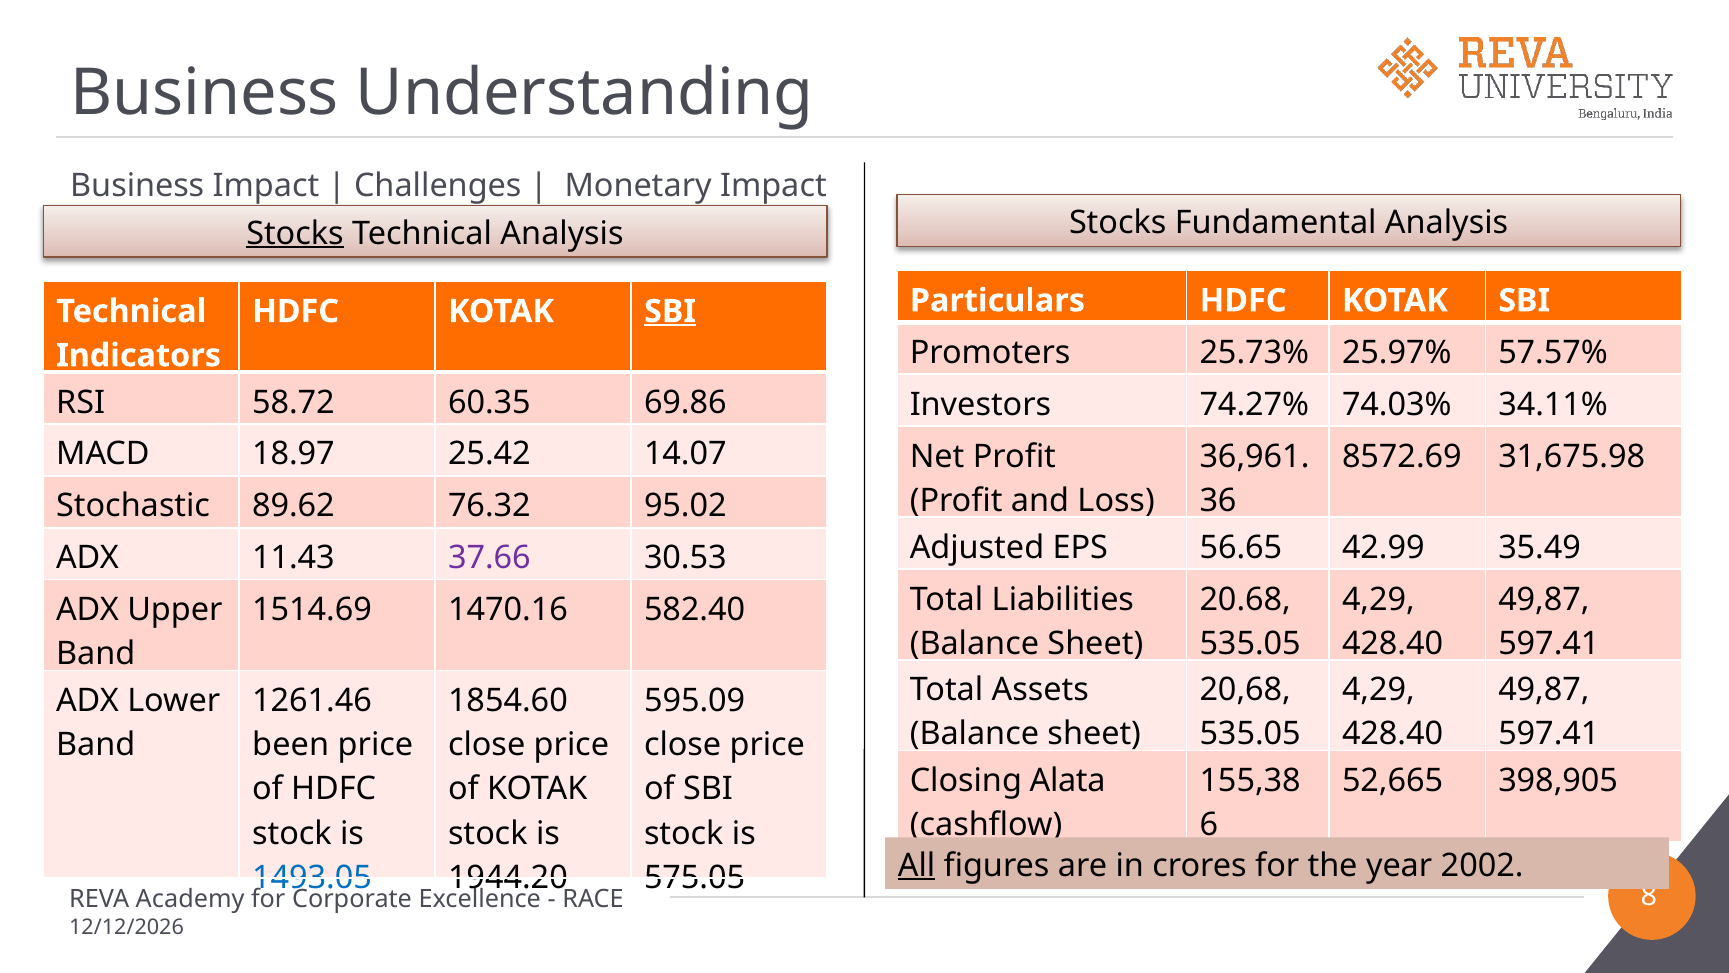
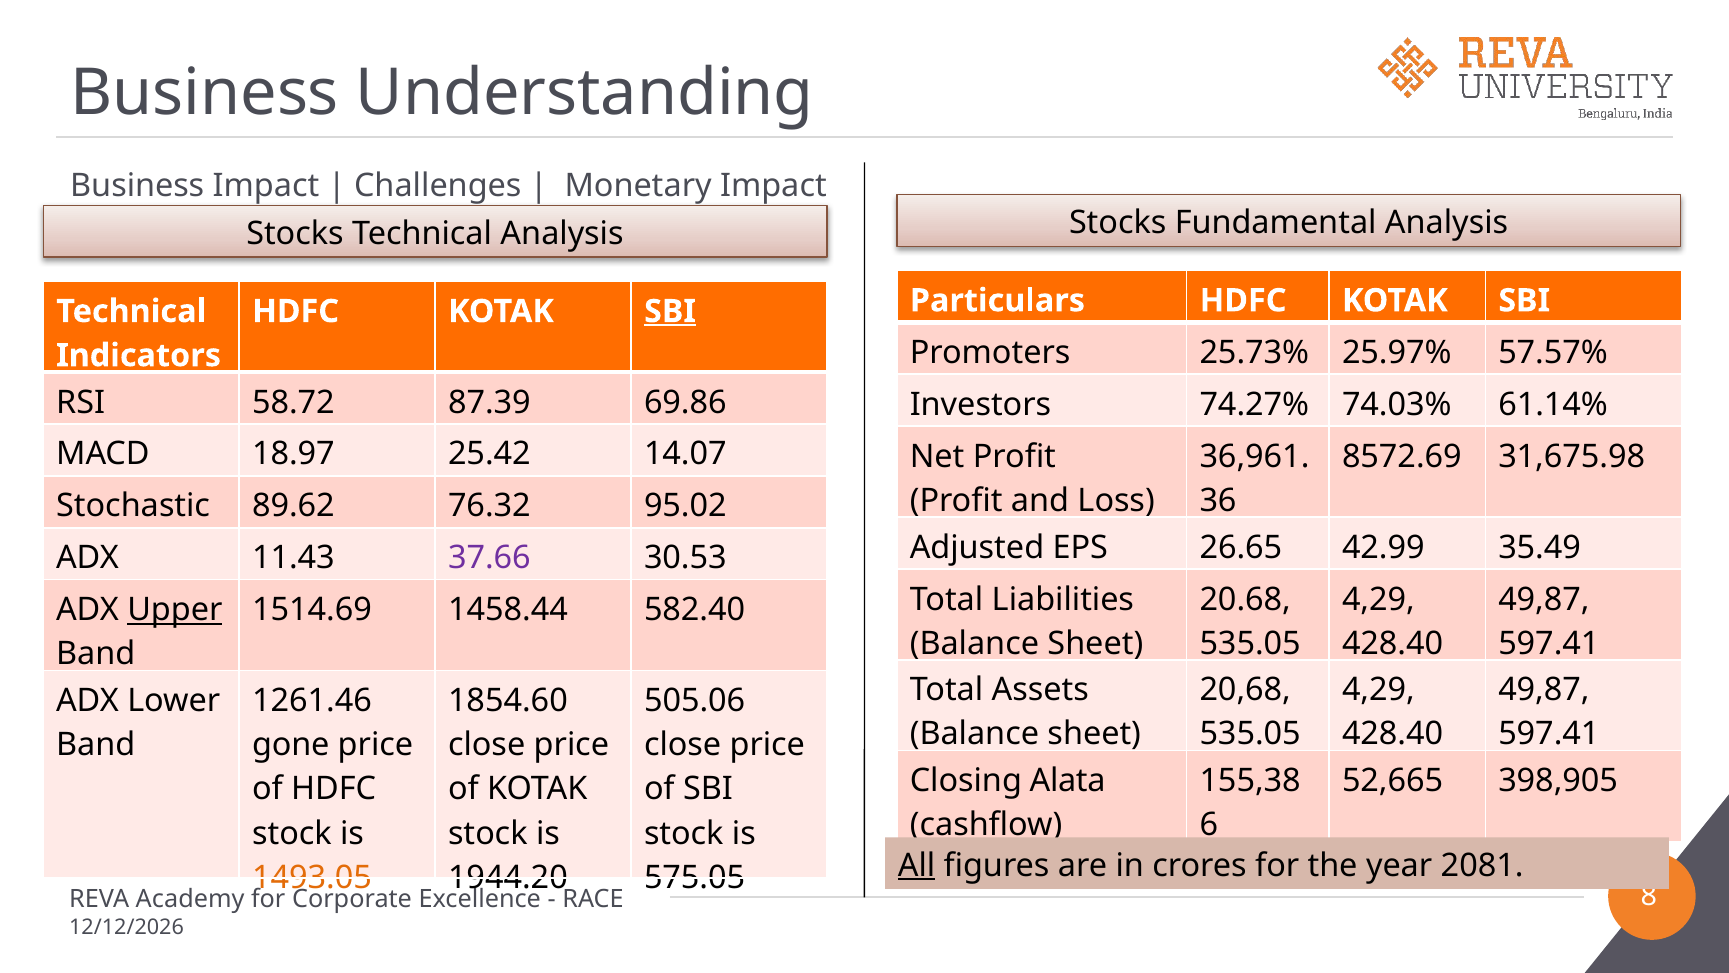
Stocks at (295, 233) underline: present -> none
60.35: 60.35 -> 87.39
34.11%: 34.11% -> 61.14%
56.65: 56.65 -> 26.65
Upper underline: none -> present
1470.16: 1470.16 -> 1458.44
595.09: 595.09 -> 505.06
been: been -> gone
2002: 2002 -> 2081
1493.05 colour: blue -> orange
